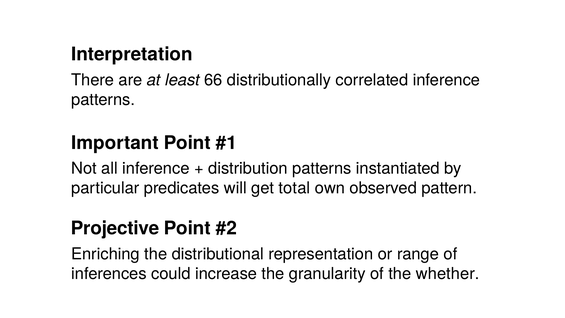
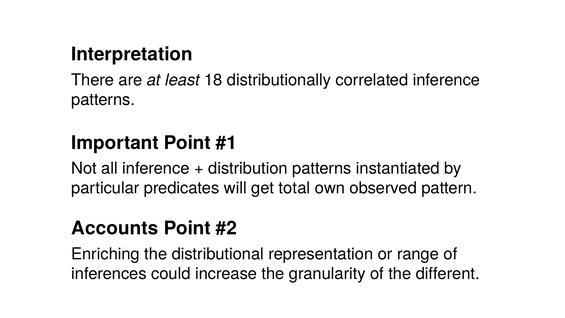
66: 66 -> 18
Projective: Projective -> Accounts
whether: whether -> different
